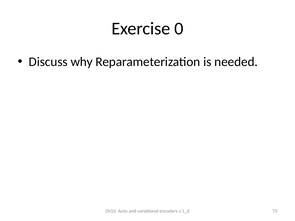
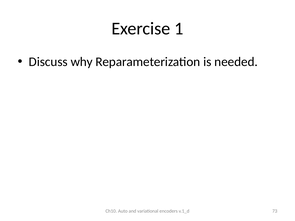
0: 0 -> 1
